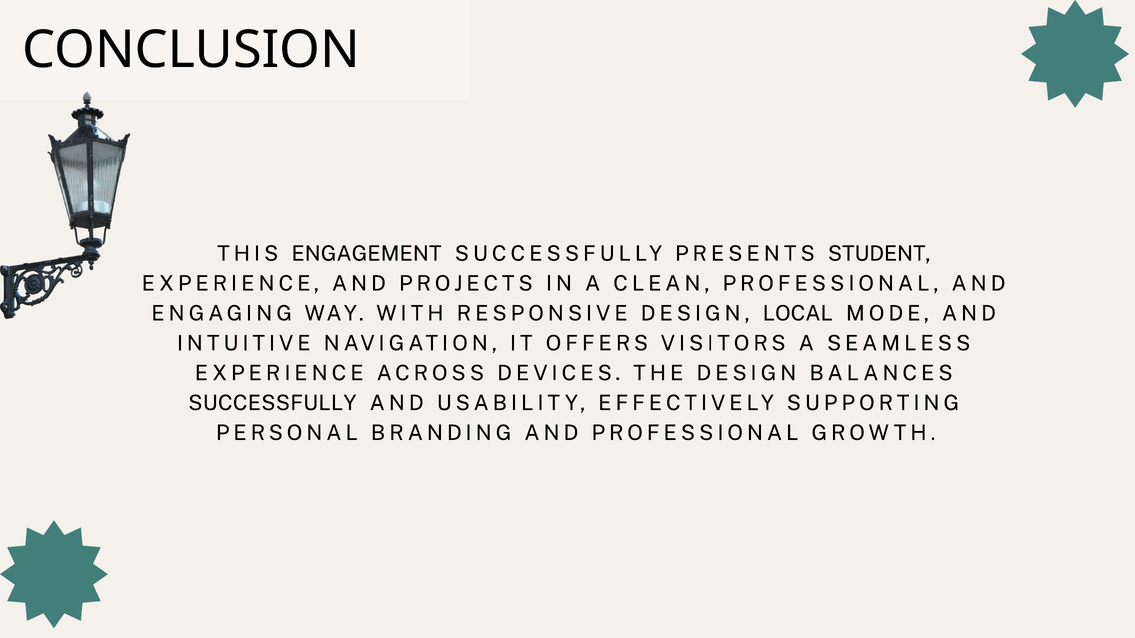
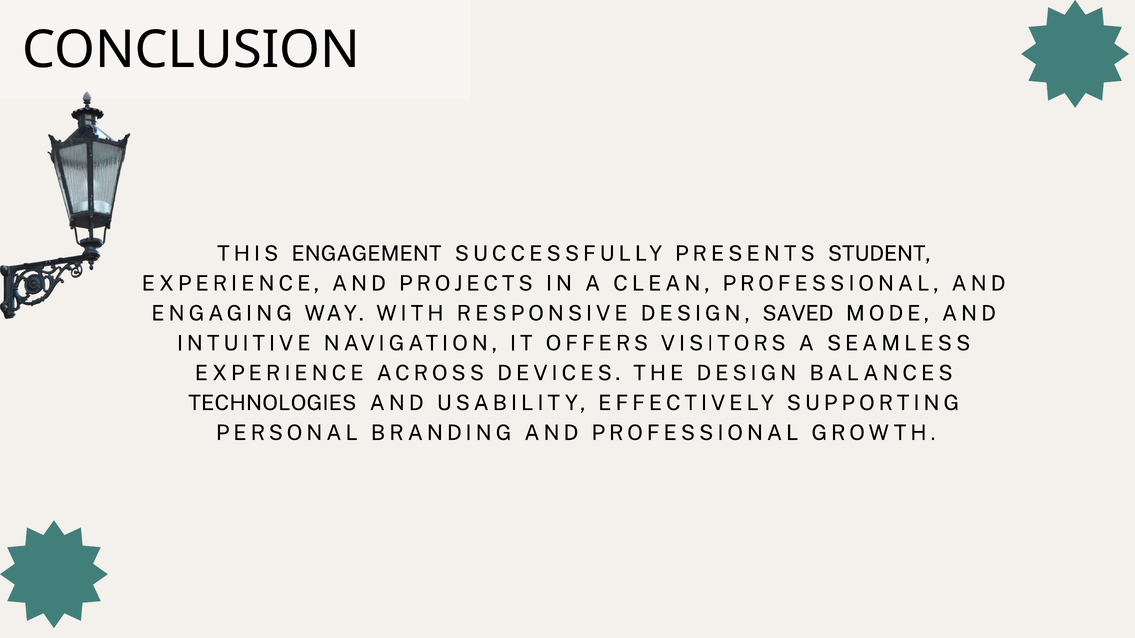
LOCAL: LOCAL -> SAVED
SUCCESSFULLY at (272, 403): SUCCESSFULLY -> TECHNOLOGIES
